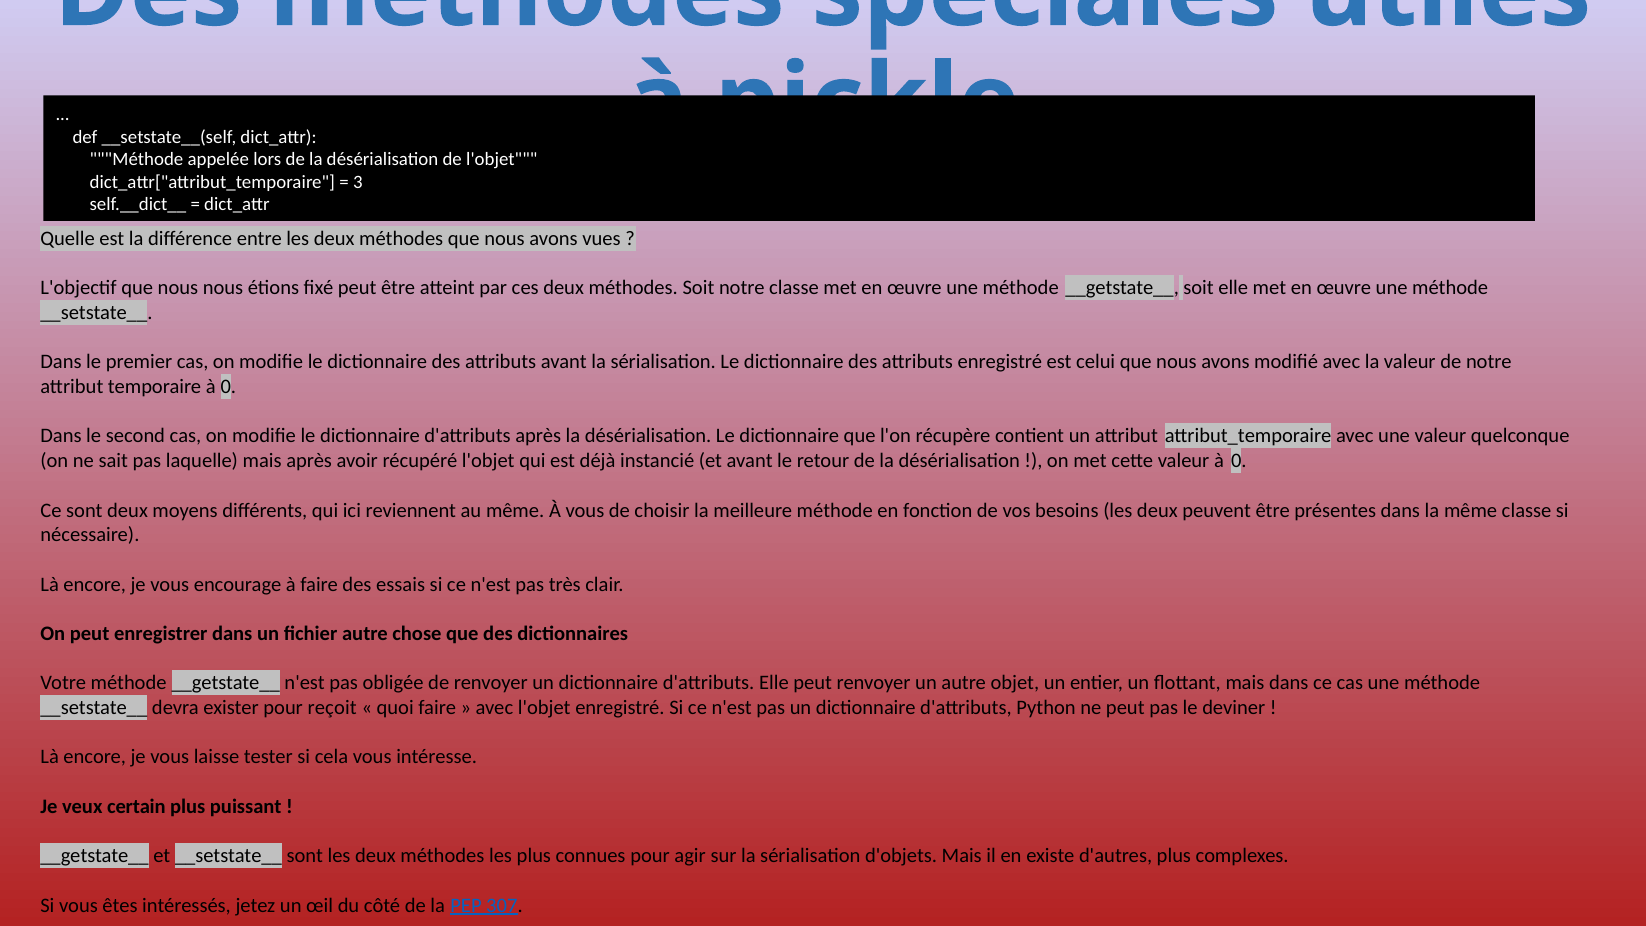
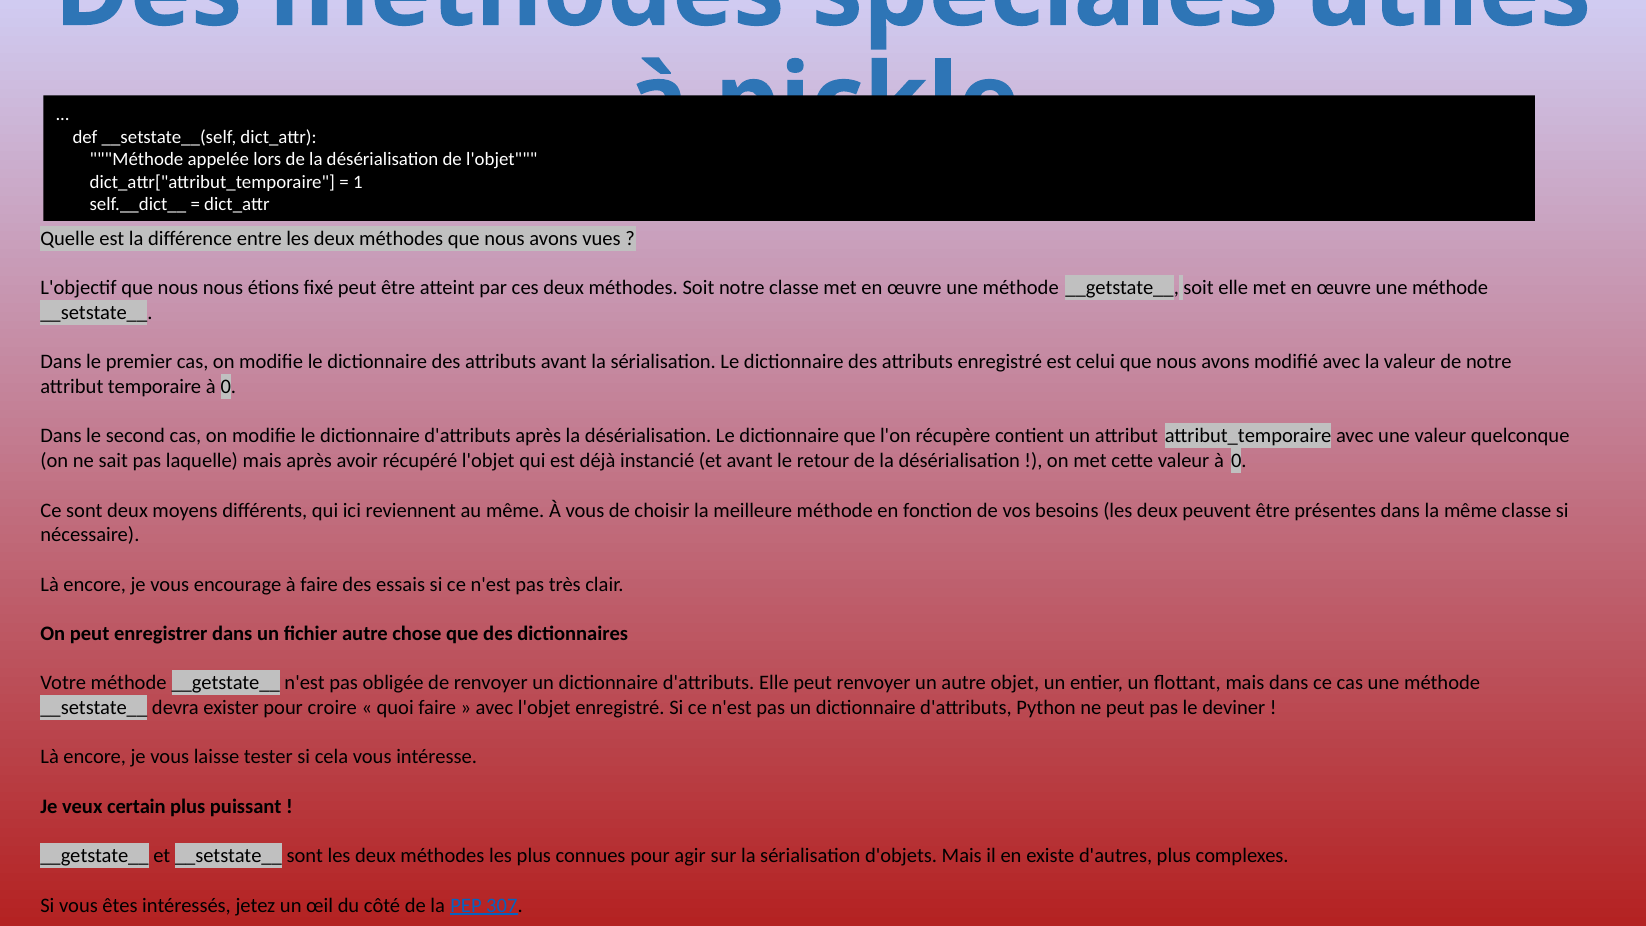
3: 3 -> 1
reçoit: reçoit -> croire
